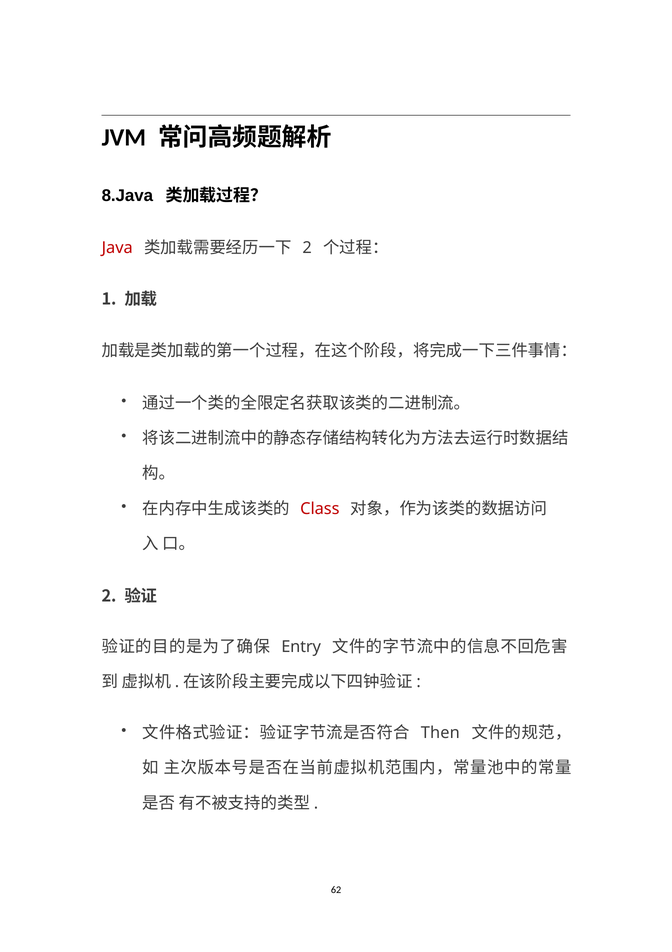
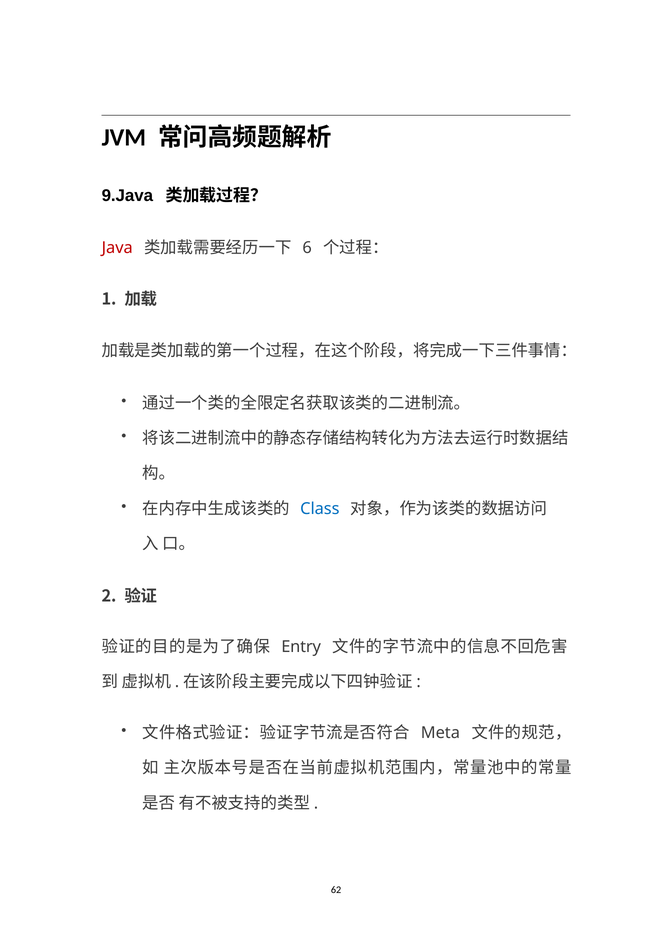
8.Java: 8.Java -> 9.Java
2 at (307, 247): 2 -> 6
Class colour: red -> blue
Then: Then -> Meta
